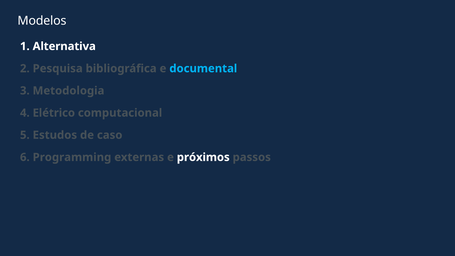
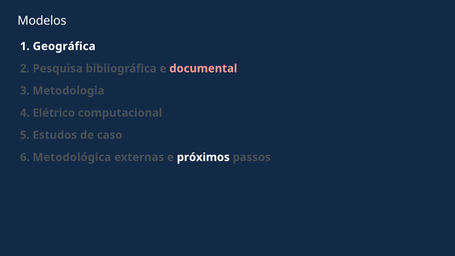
Alternativa: Alternativa -> Geográfica
documental colour: light blue -> pink
Programming: Programming -> Metodológica
